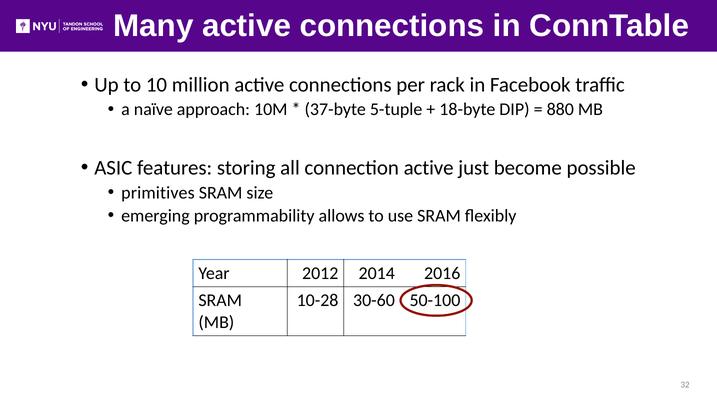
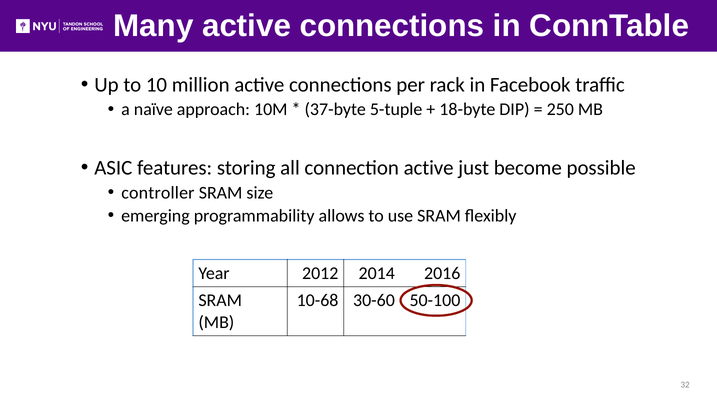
880: 880 -> 250
primitives: primitives -> controller
10-28: 10-28 -> 10-68
